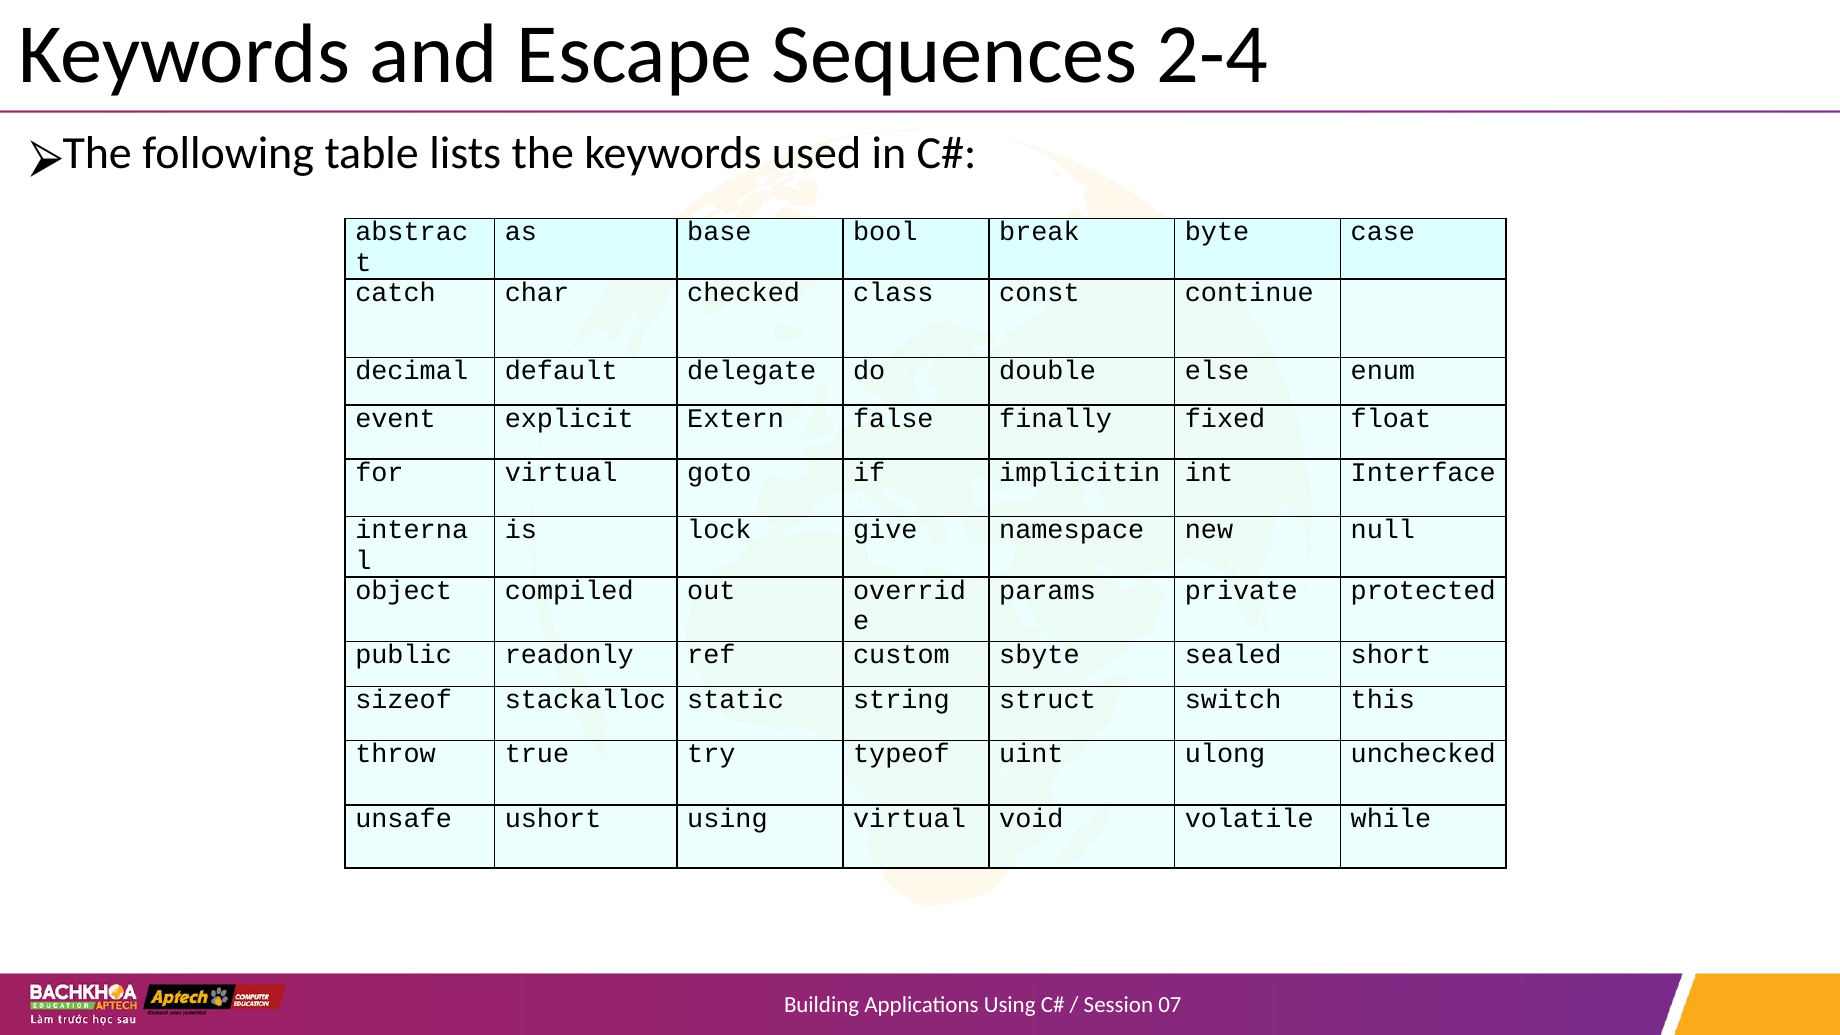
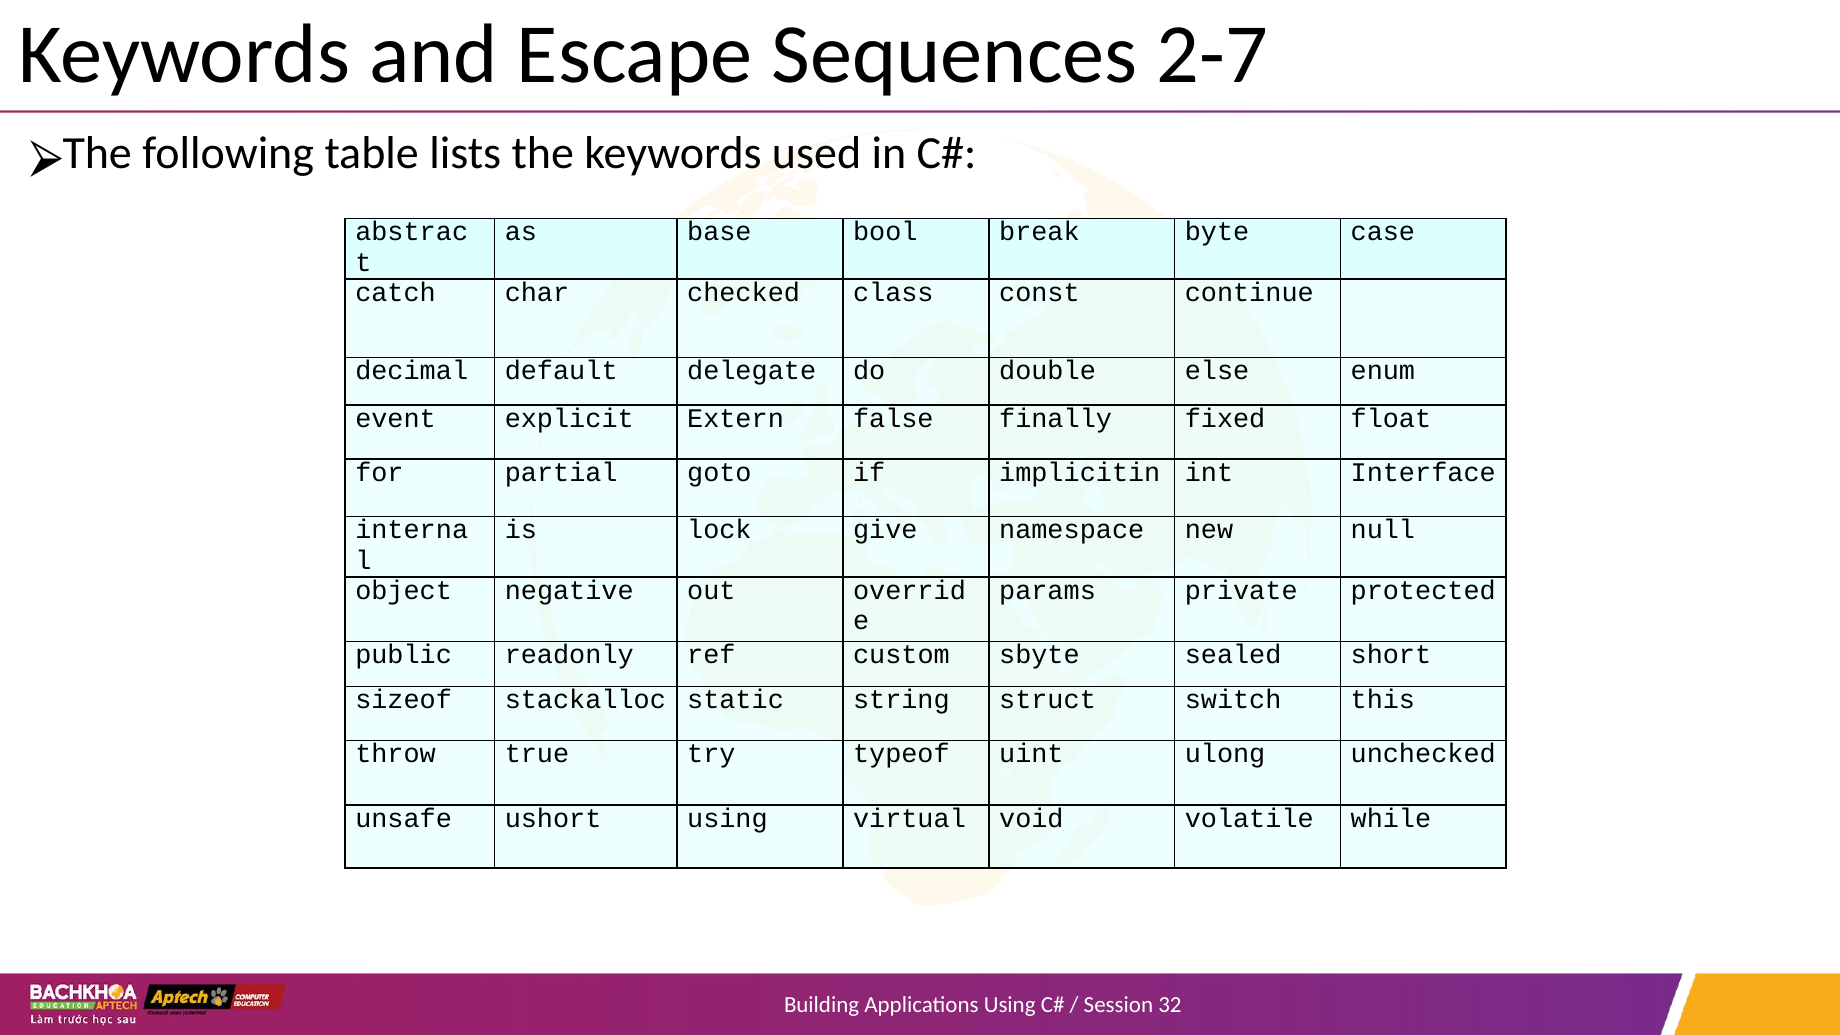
2-4: 2-4 -> 2-7
for virtual: virtual -> partial
compiled: compiled -> negative
07: 07 -> 32
